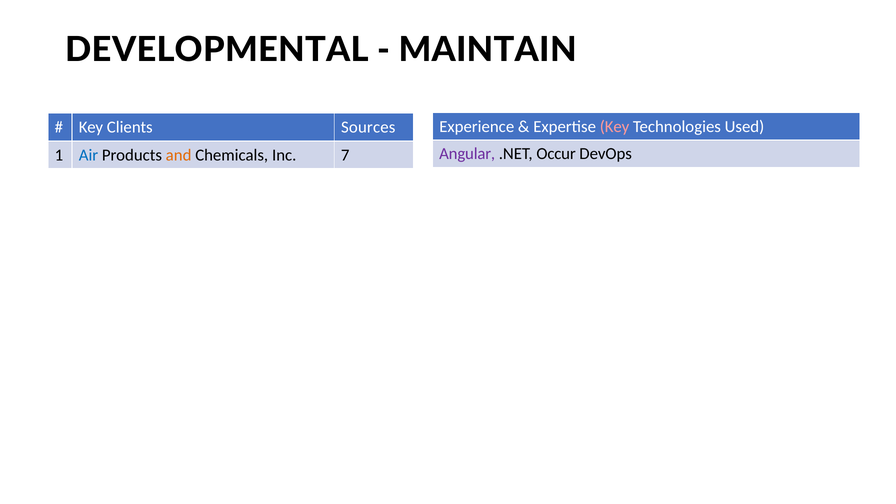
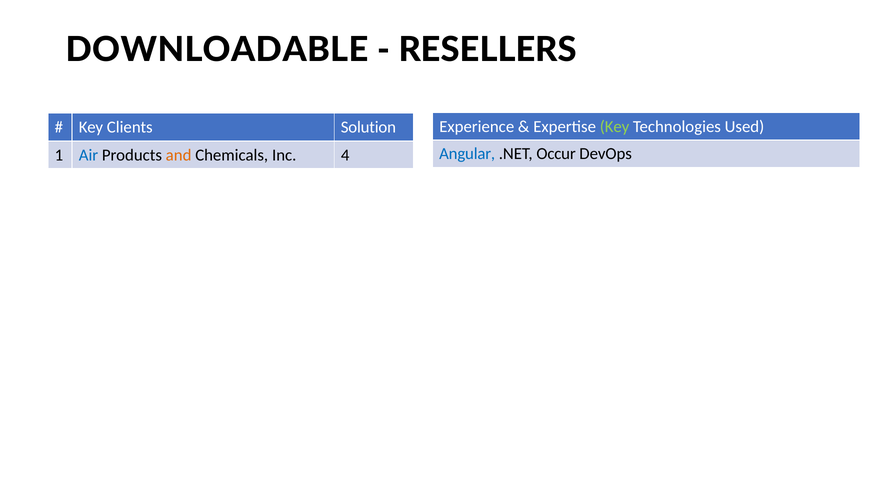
DEVELOPMENTAL: DEVELOPMENTAL -> DOWNLOADABLE
MAINTAIN: MAINTAIN -> RESELLERS
Key at (615, 127) colour: pink -> light green
Sources: Sources -> Solution
Angular colour: purple -> blue
7: 7 -> 4
